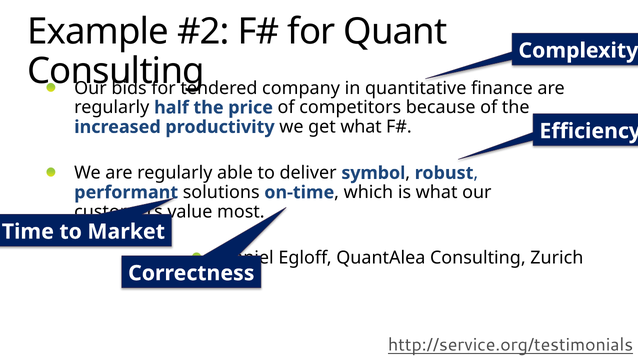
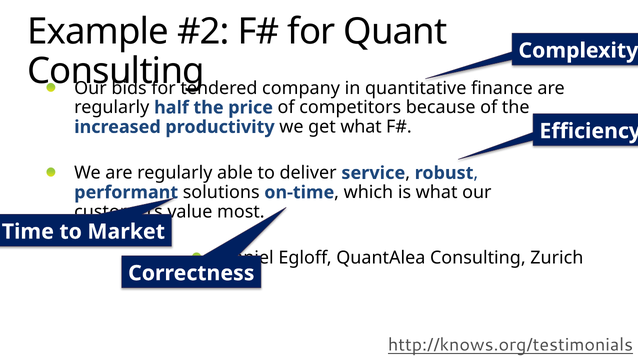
symbol: symbol -> service
http://service.org/testimonials: http://service.org/testimonials -> http://knows.org/testimonials
